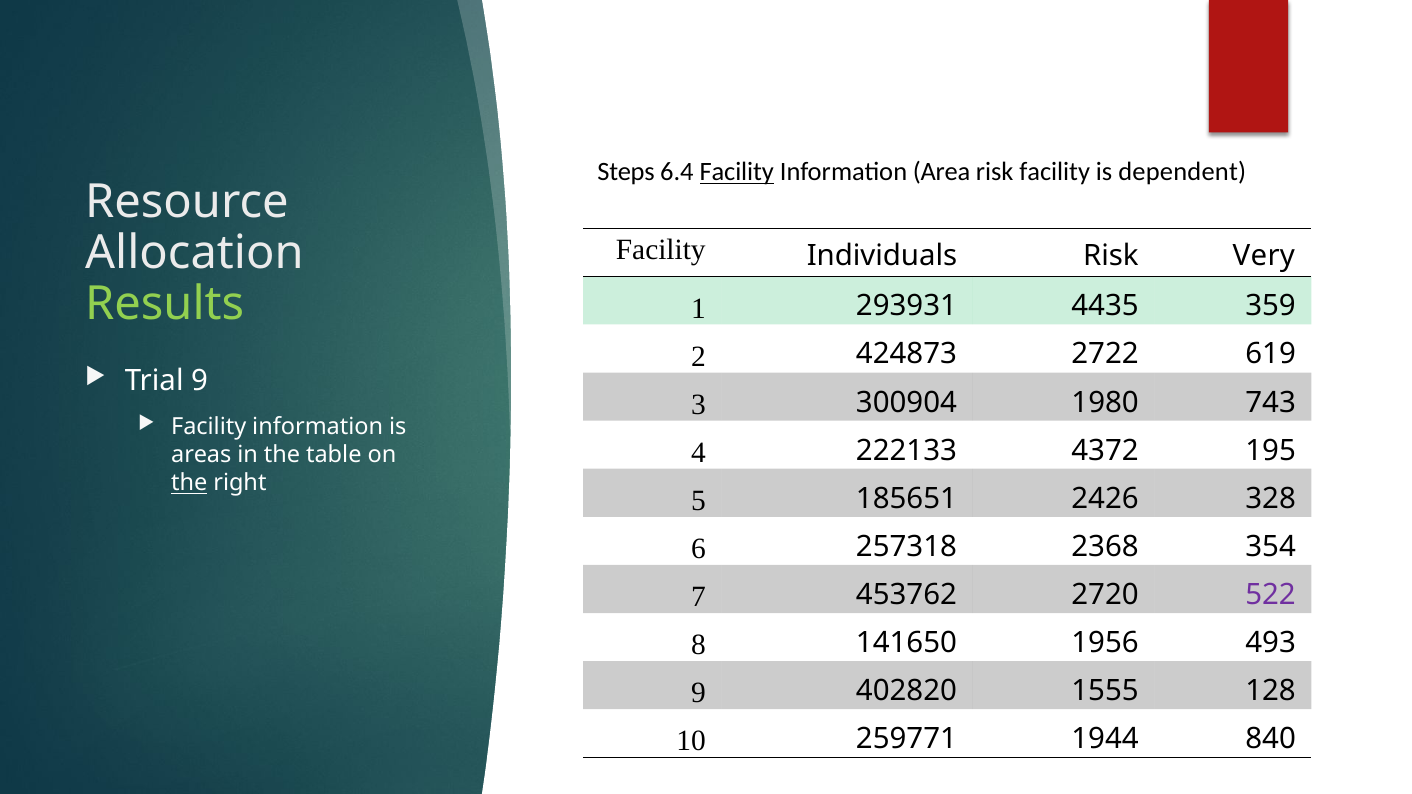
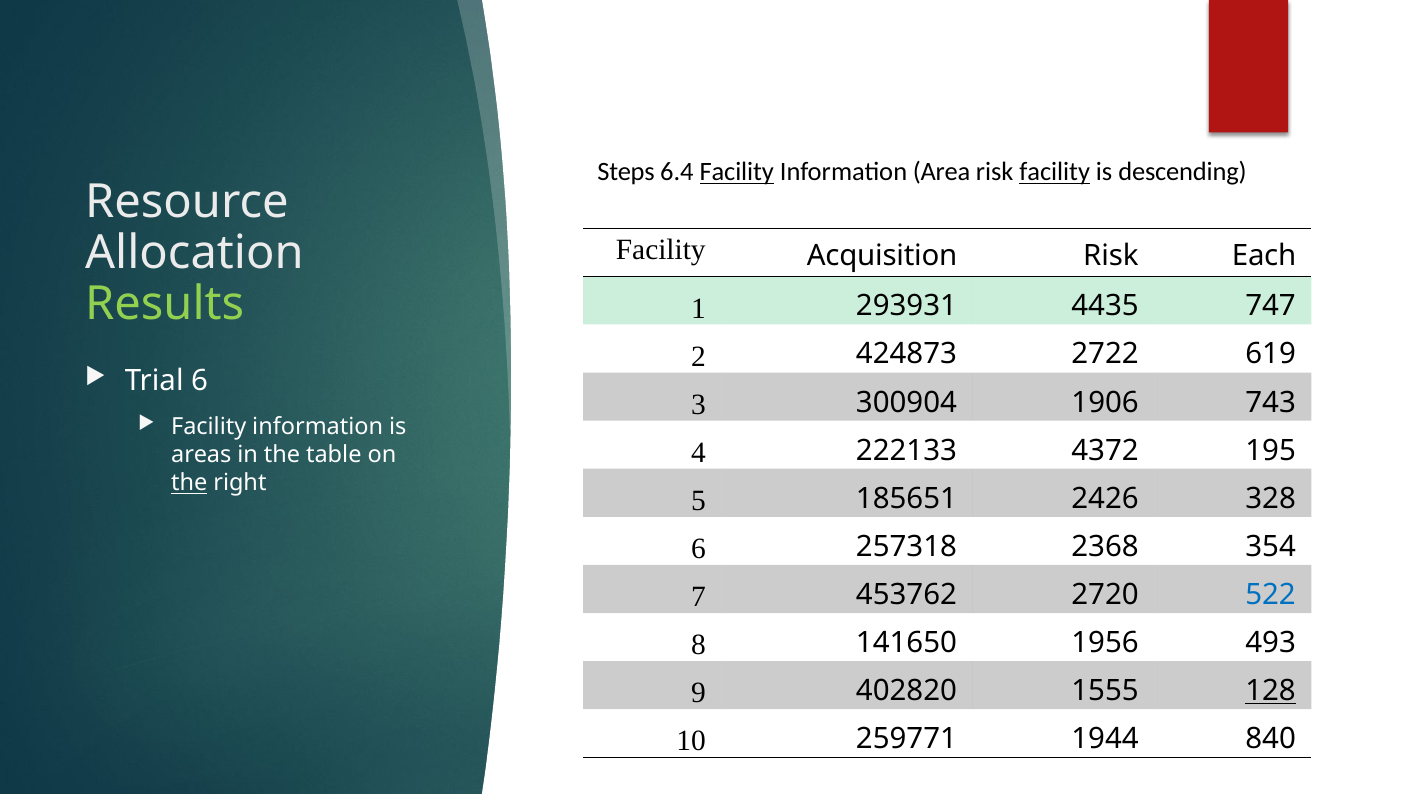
facility at (1055, 172) underline: none -> present
dependent: dependent -> descending
Individuals: Individuals -> Acquisition
Very: Very -> Each
359: 359 -> 747
Trial 9: 9 -> 6
1980: 1980 -> 1906
522 colour: purple -> blue
128 underline: none -> present
